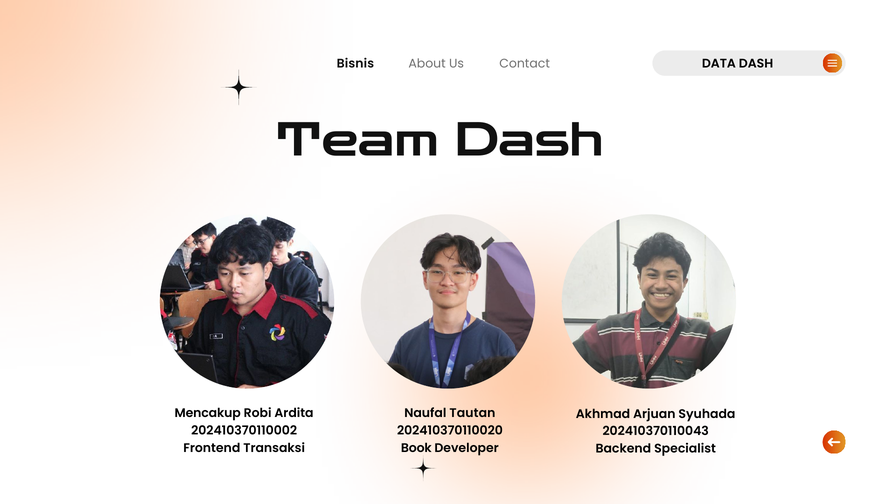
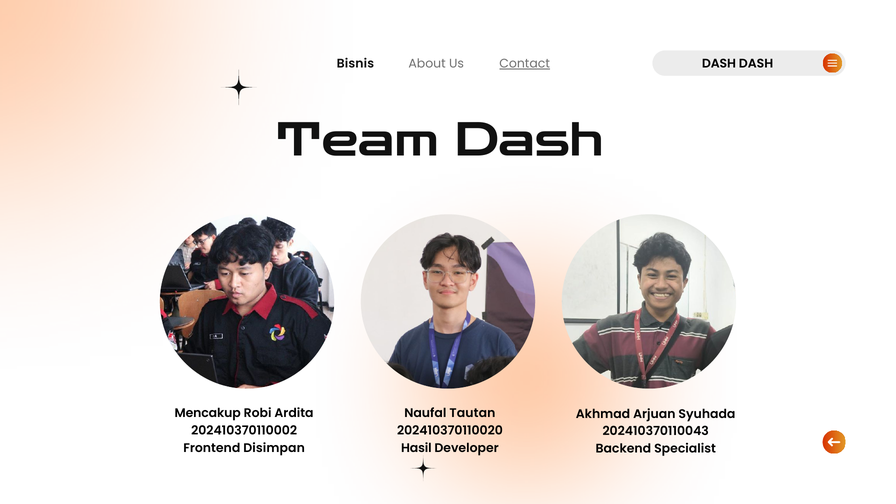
Contact underline: none -> present
DATA at (719, 64): DATA -> DASH
Transaksi: Transaksi -> Disimpan
Book: Book -> Hasil
